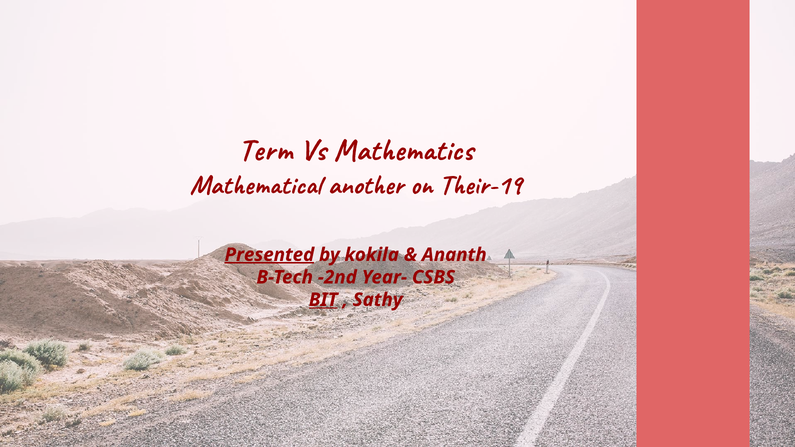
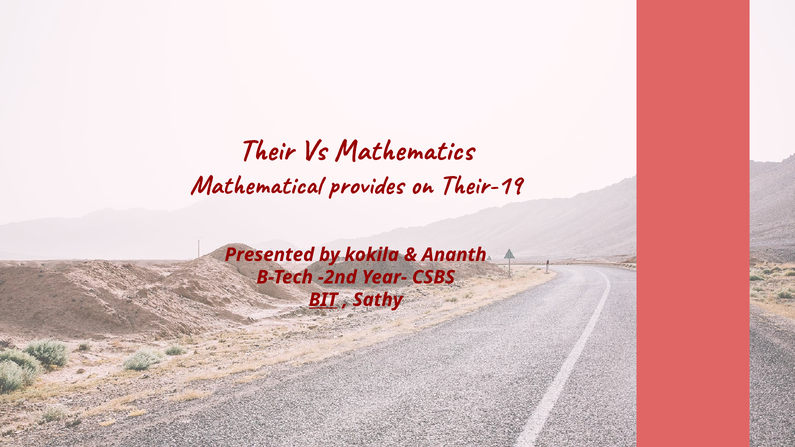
Term: Term -> Their
another: another -> provides
Presented underline: present -> none
